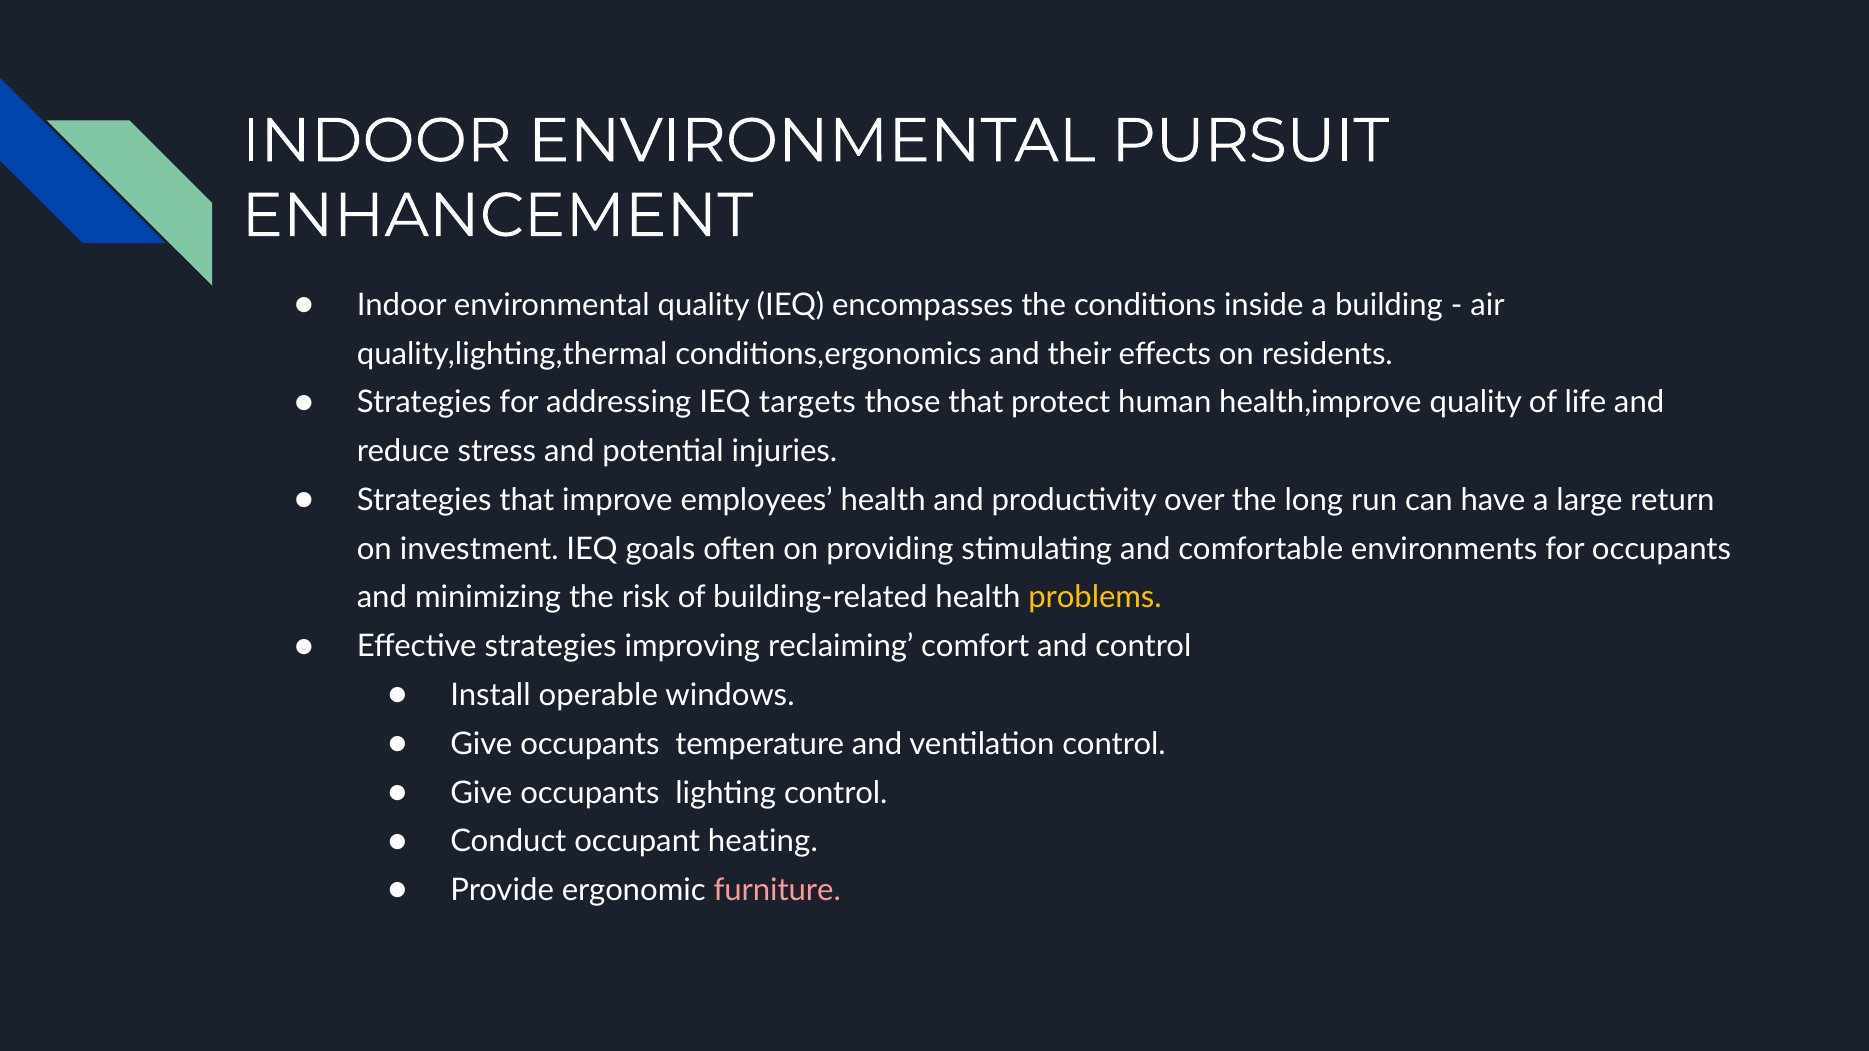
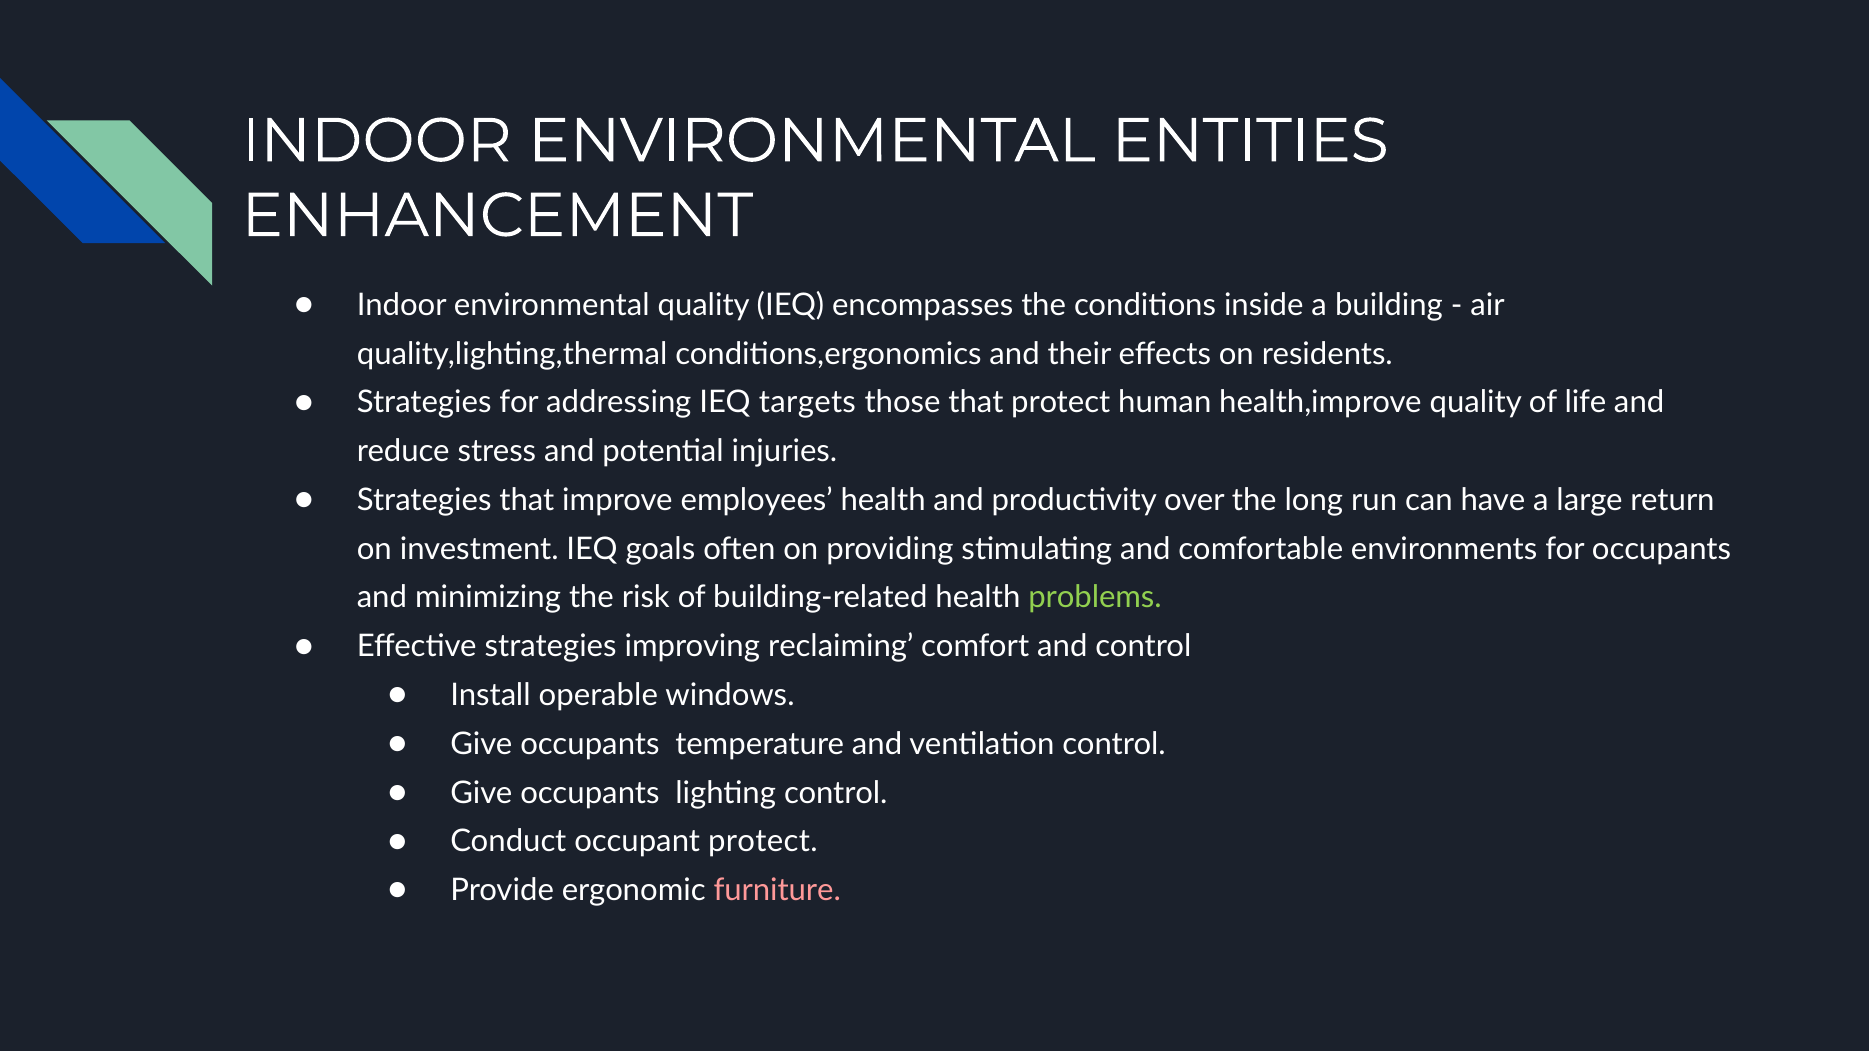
PURSUIT: PURSUIT -> ENTITIES
problems colour: yellow -> light green
occupant heating: heating -> protect
